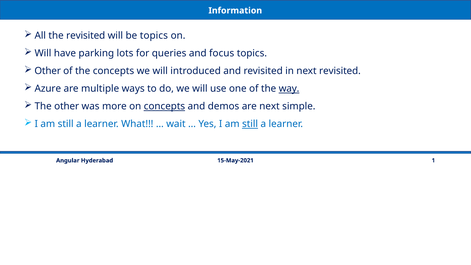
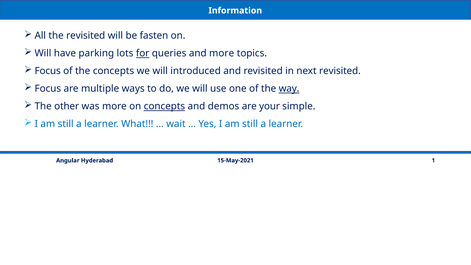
be topics: topics -> fasten
for underline: none -> present
and focus: focus -> more
Other at (48, 71): Other -> Focus
Azure at (48, 89): Azure -> Focus
are next: next -> your
still at (250, 124) underline: present -> none
